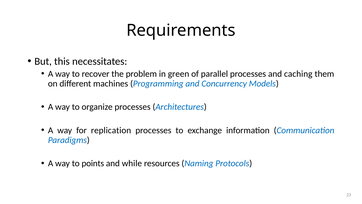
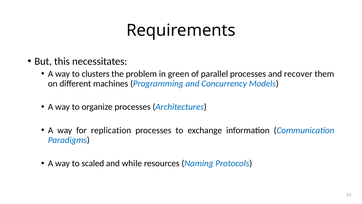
recover: recover -> clusters
caching: caching -> recover
points: points -> scaled
